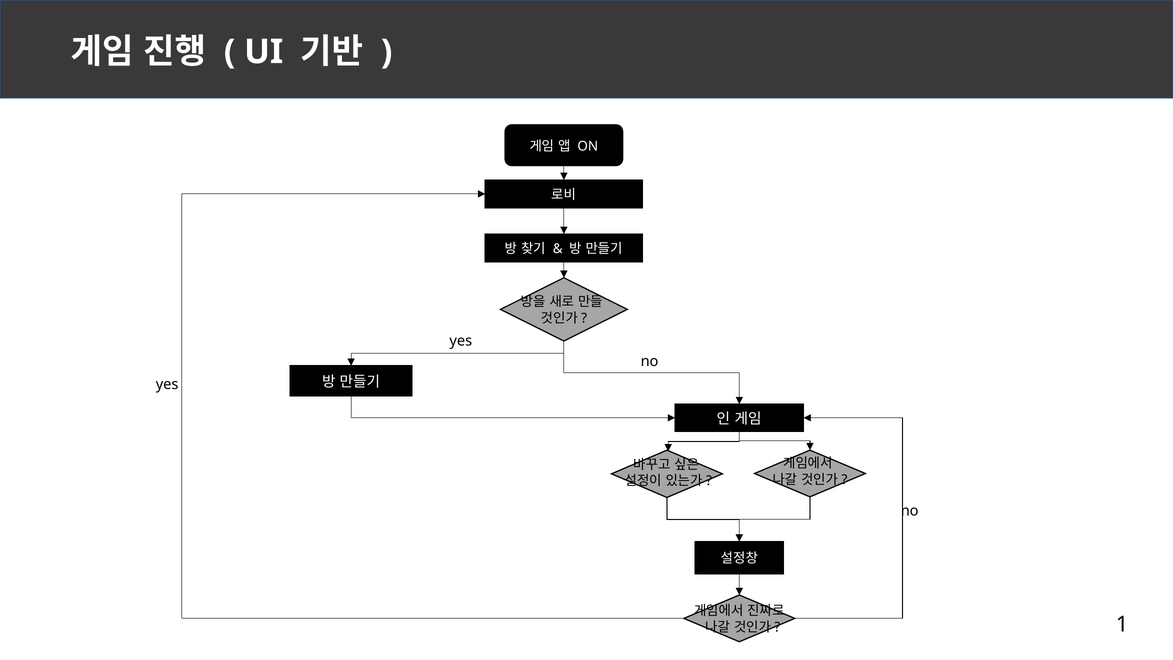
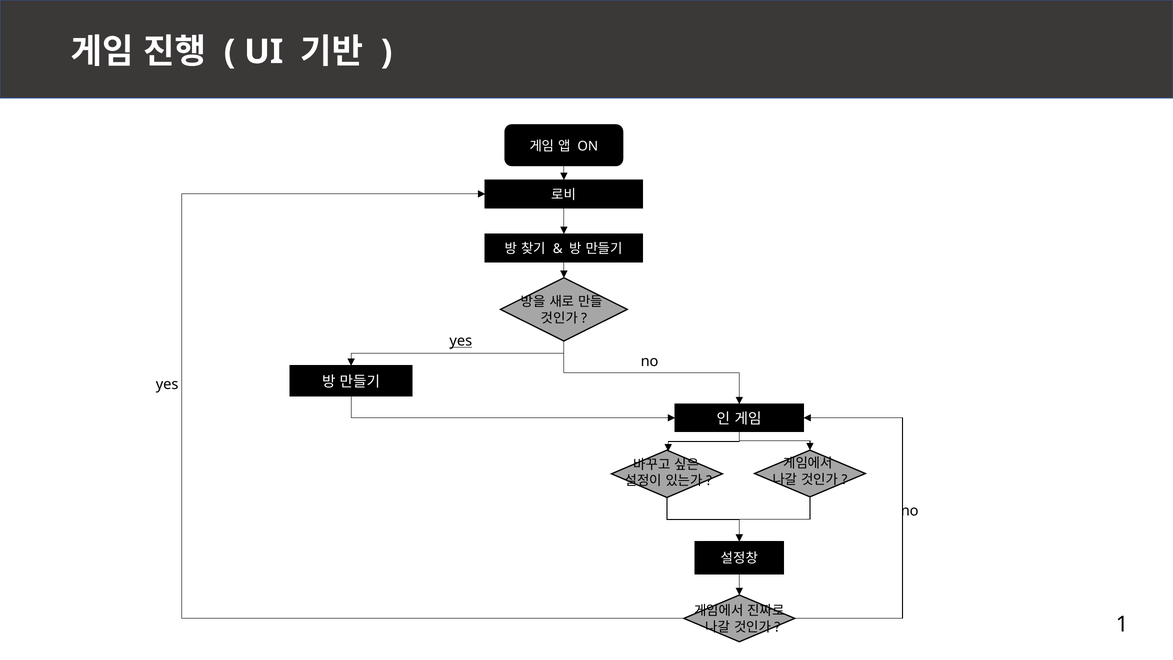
yes at (461, 341) underline: none -> present
